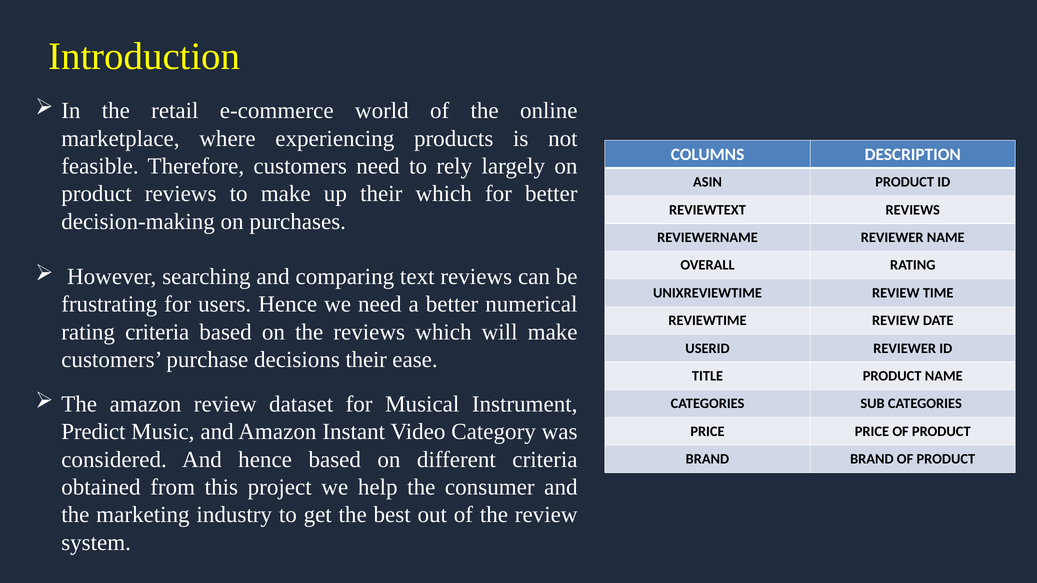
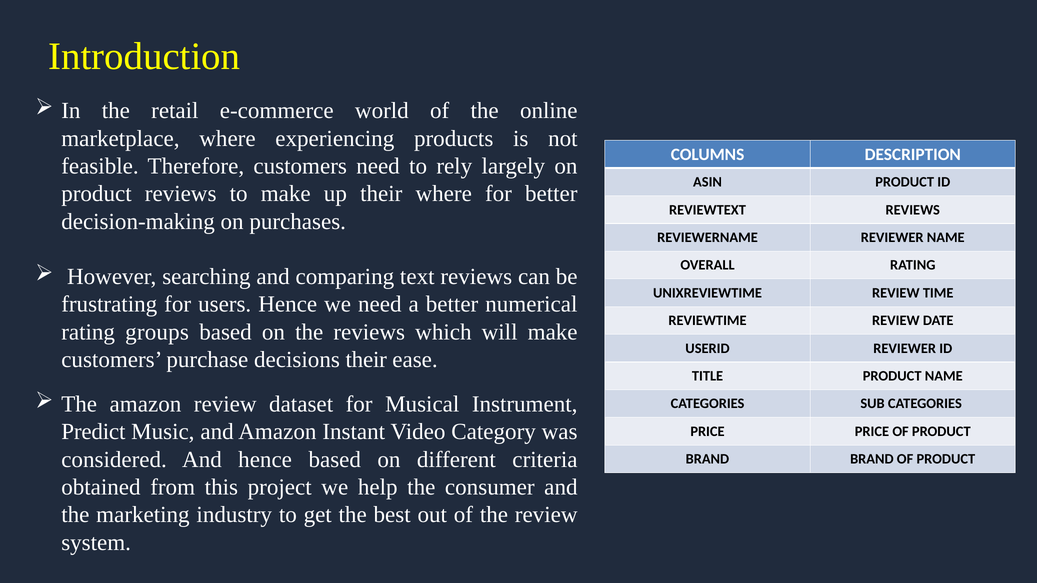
their which: which -> where
rating criteria: criteria -> groups
